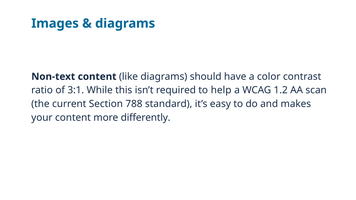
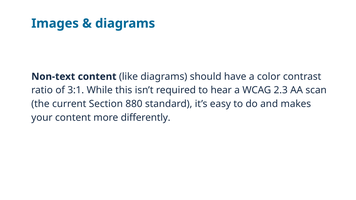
help: help -> hear
1.2: 1.2 -> 2.3
788: 788 -> 880
